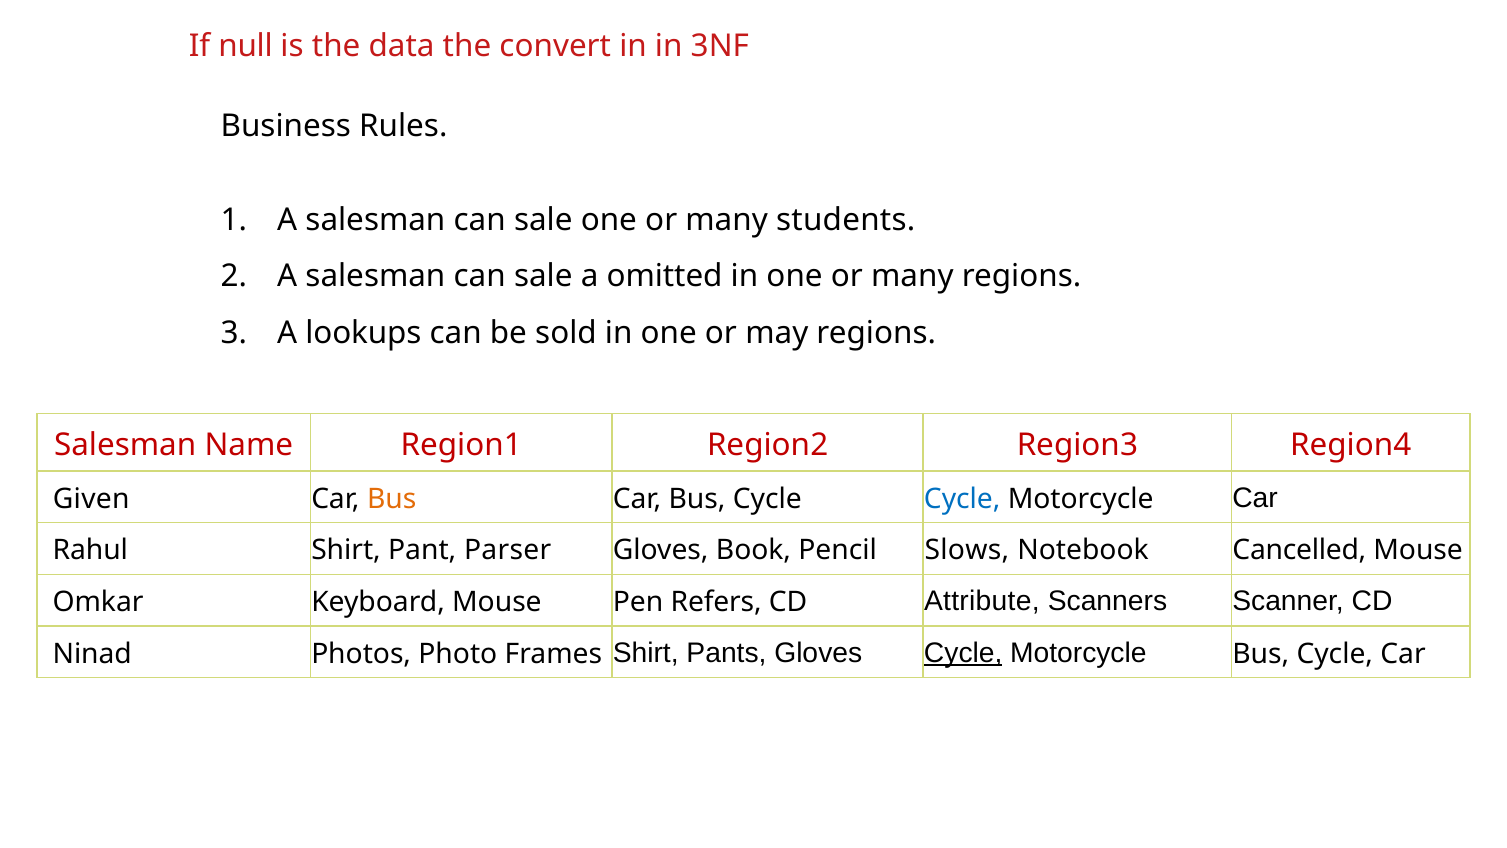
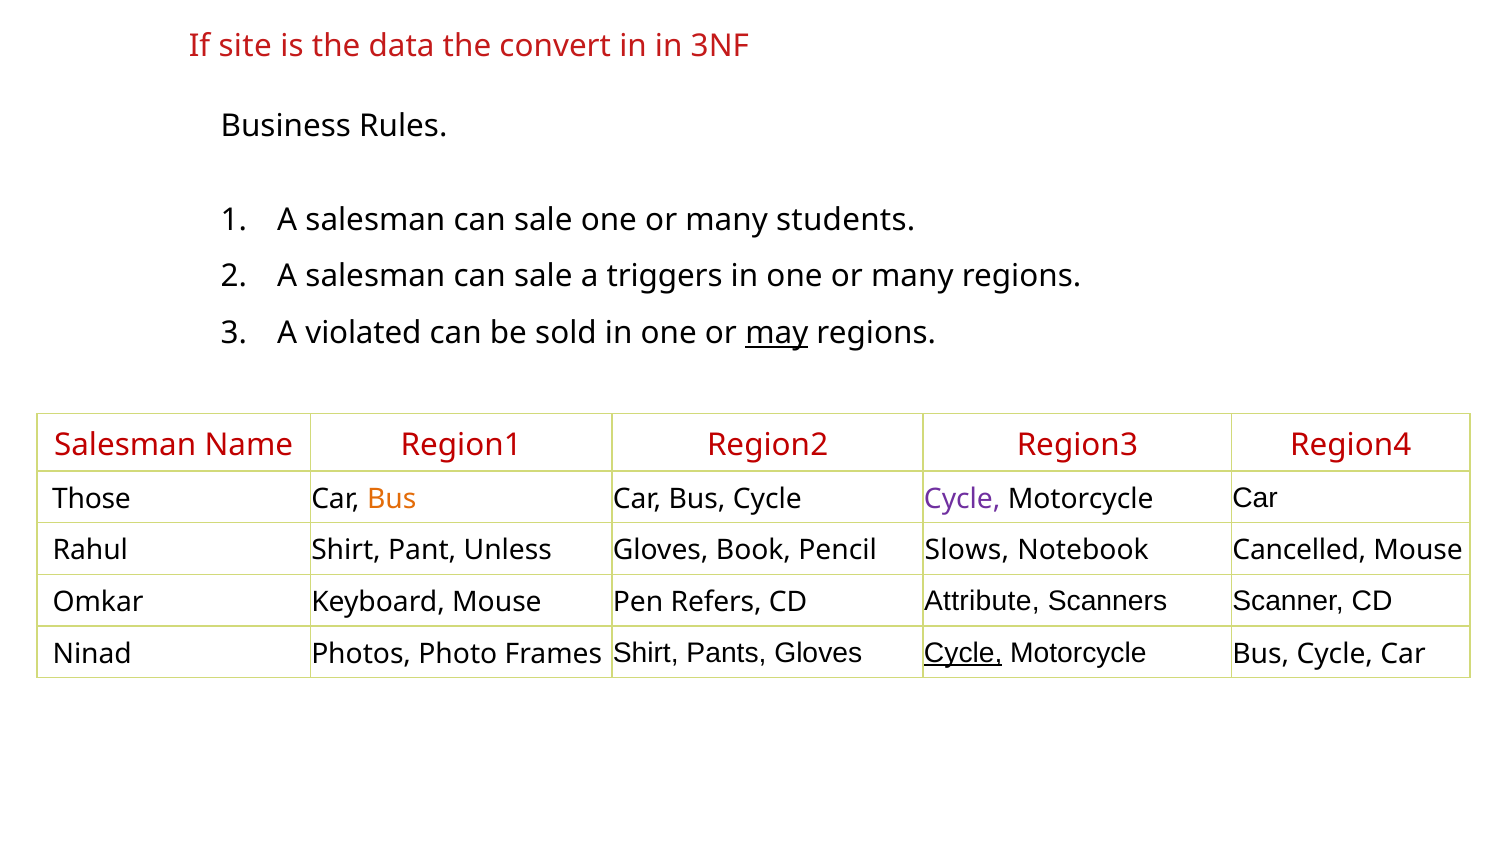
null: null -> site
omitted: omitted -> triggers
lookups: lookups -> violated
may underline: none -> present
Given: Given -> Those
Cycle at (962, 499) colour: blue -> purple
Parser: Parser -> Unless
